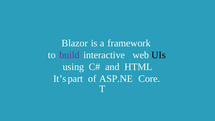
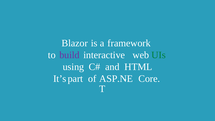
UIs colour: black -> green
